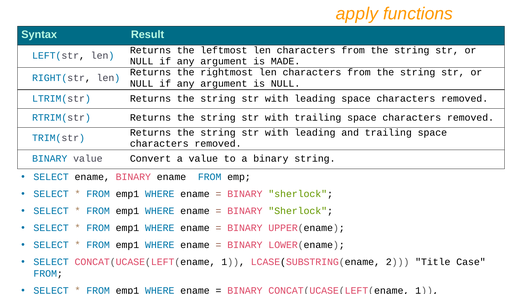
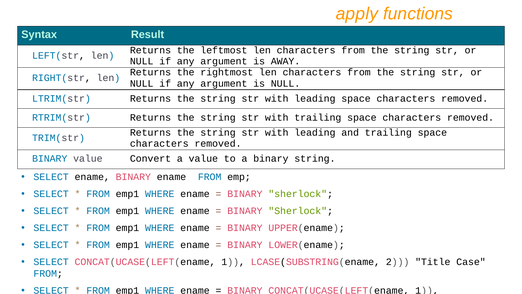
MADE: MADE -> AWAY
